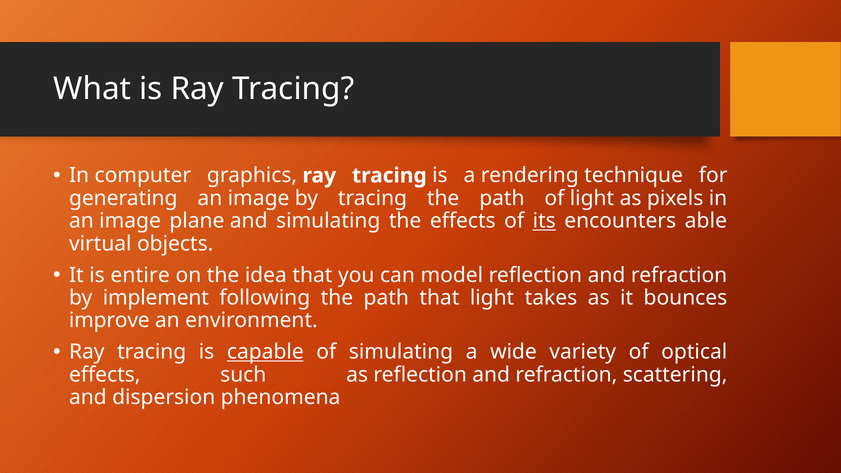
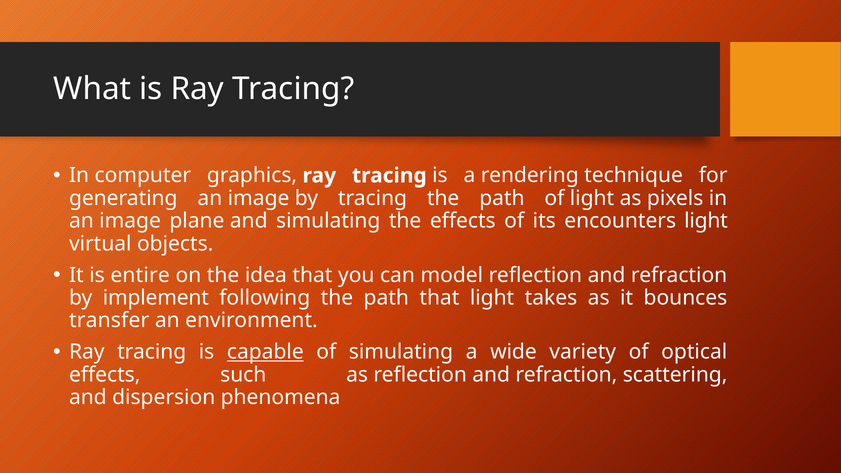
its underline: present -> none
encounters able: able -> light
improve: improve -> transfer
